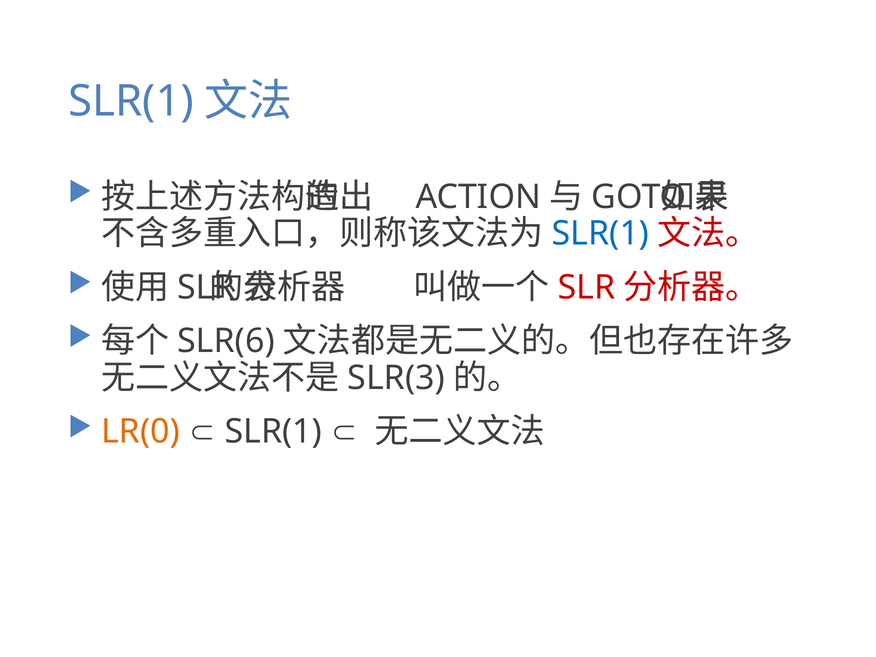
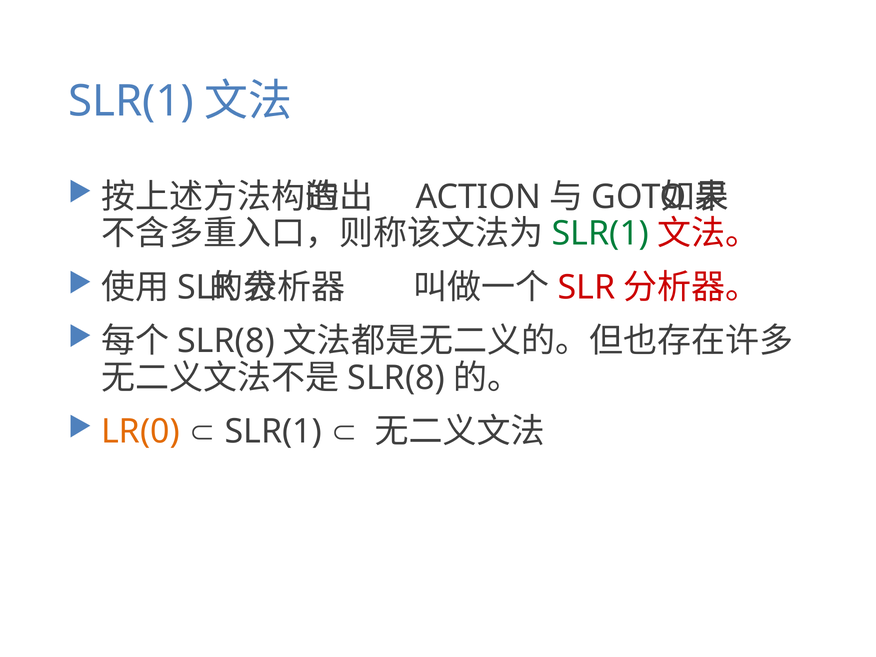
SLR(1 at (600, 234) colour: blue -> green
SLR(6 at (226, 341): SLR(6 -> SLR(8
SLR(3 at (396, 378): SLR(3 -> SLR(8
